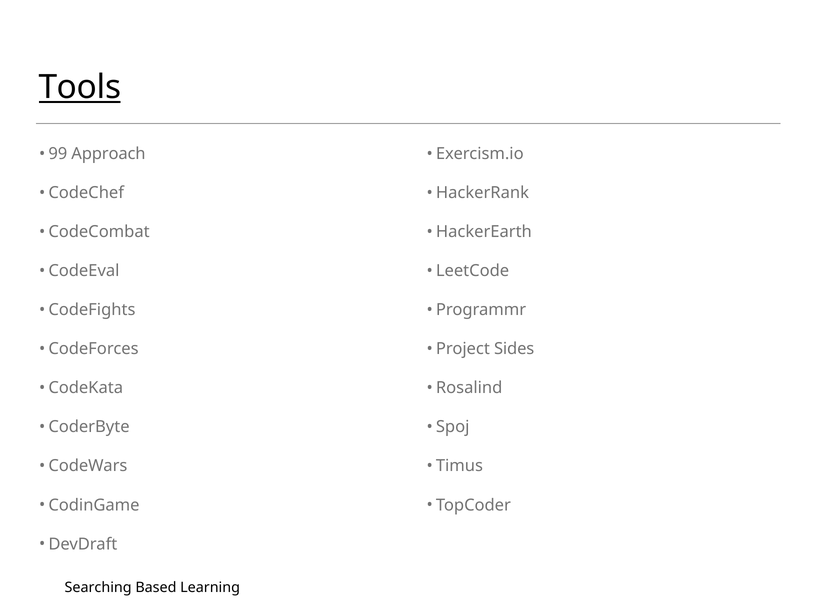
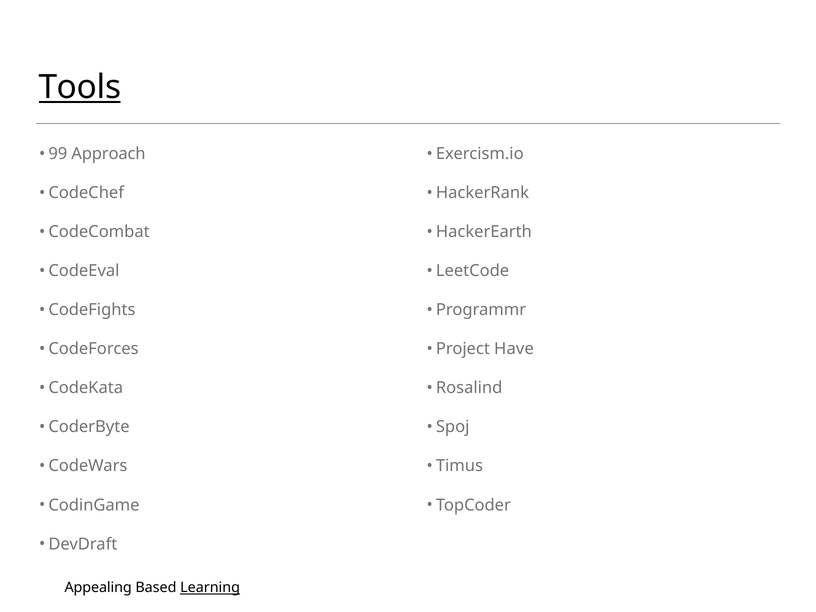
Sides: Sides -> Have
Searching: Searching -> Appealing
Learning underline: none -> present
